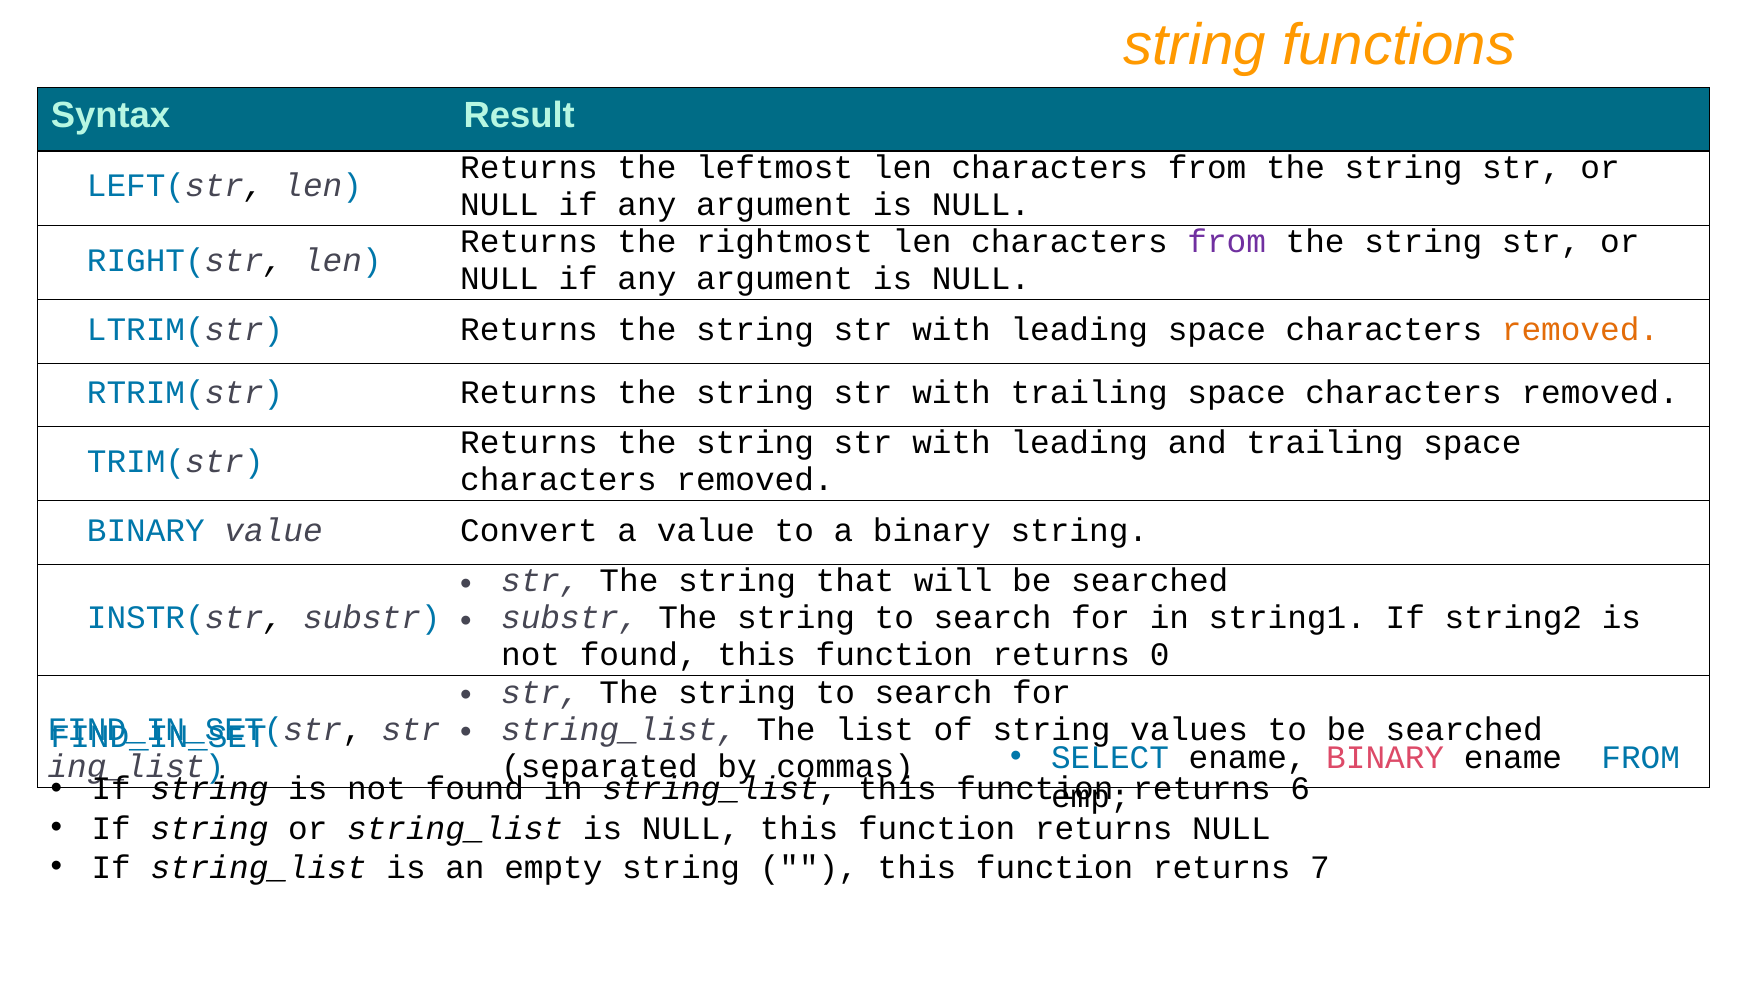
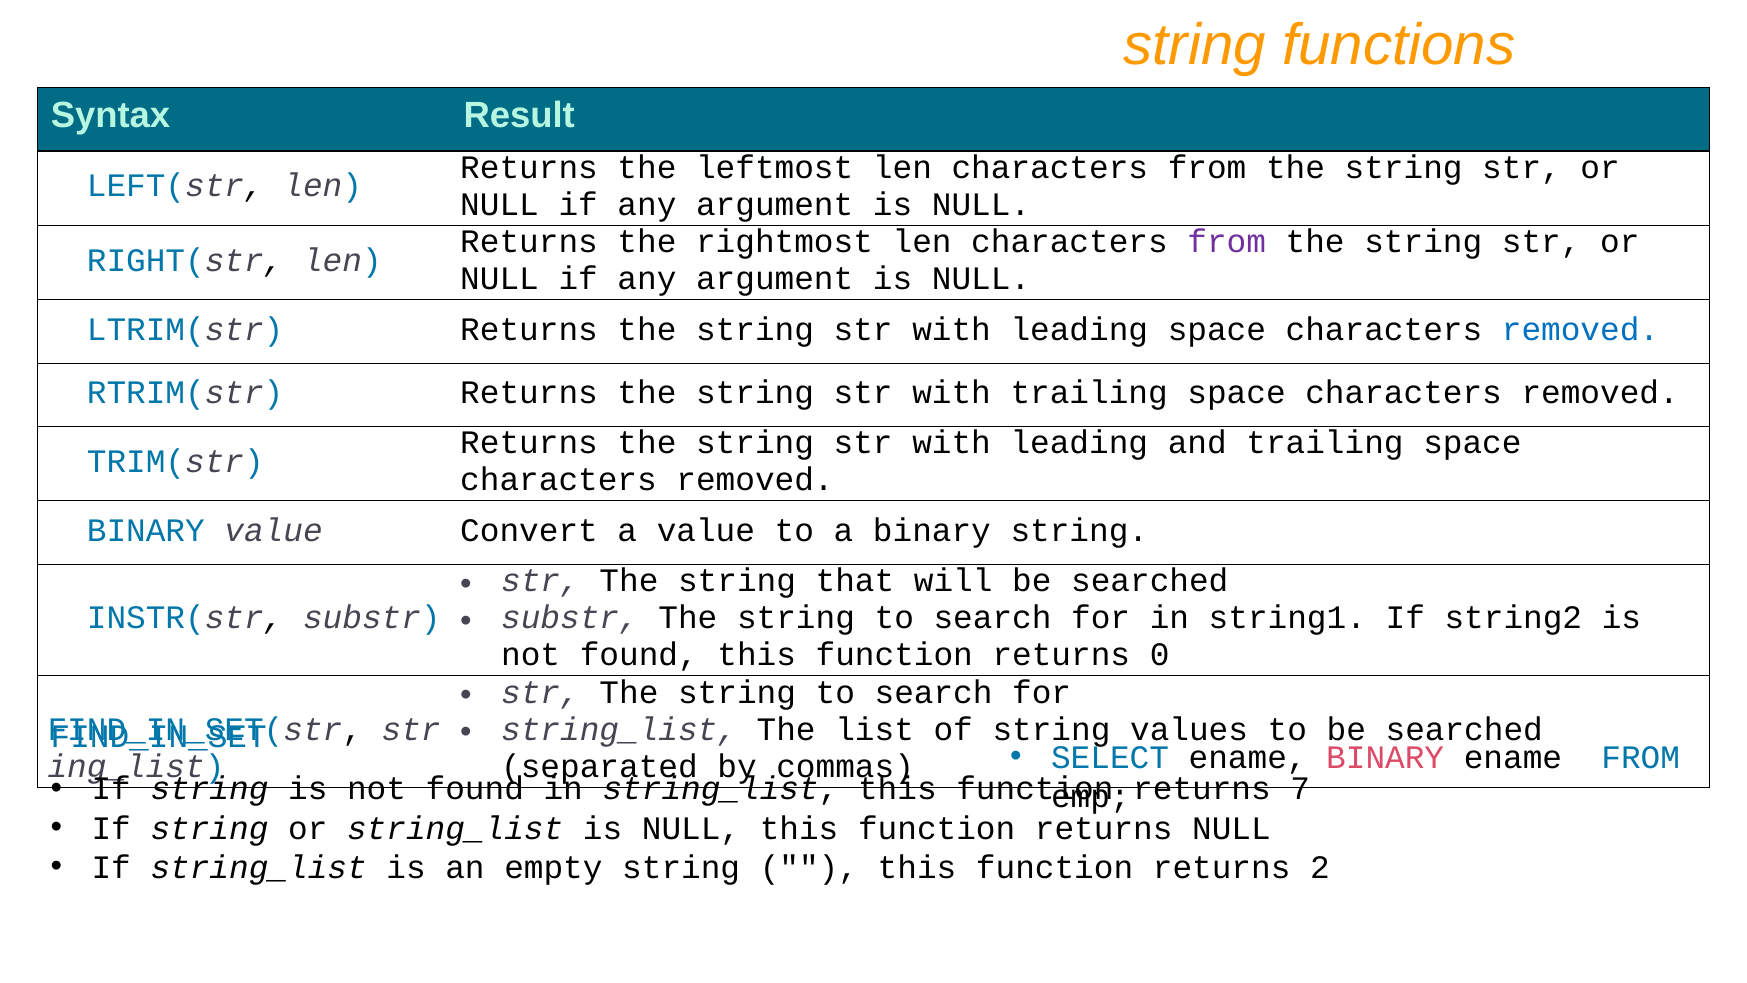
removed at (1580, 329) colour: orange -> blue
6: 6 -> 7
7: 7 -> 2
